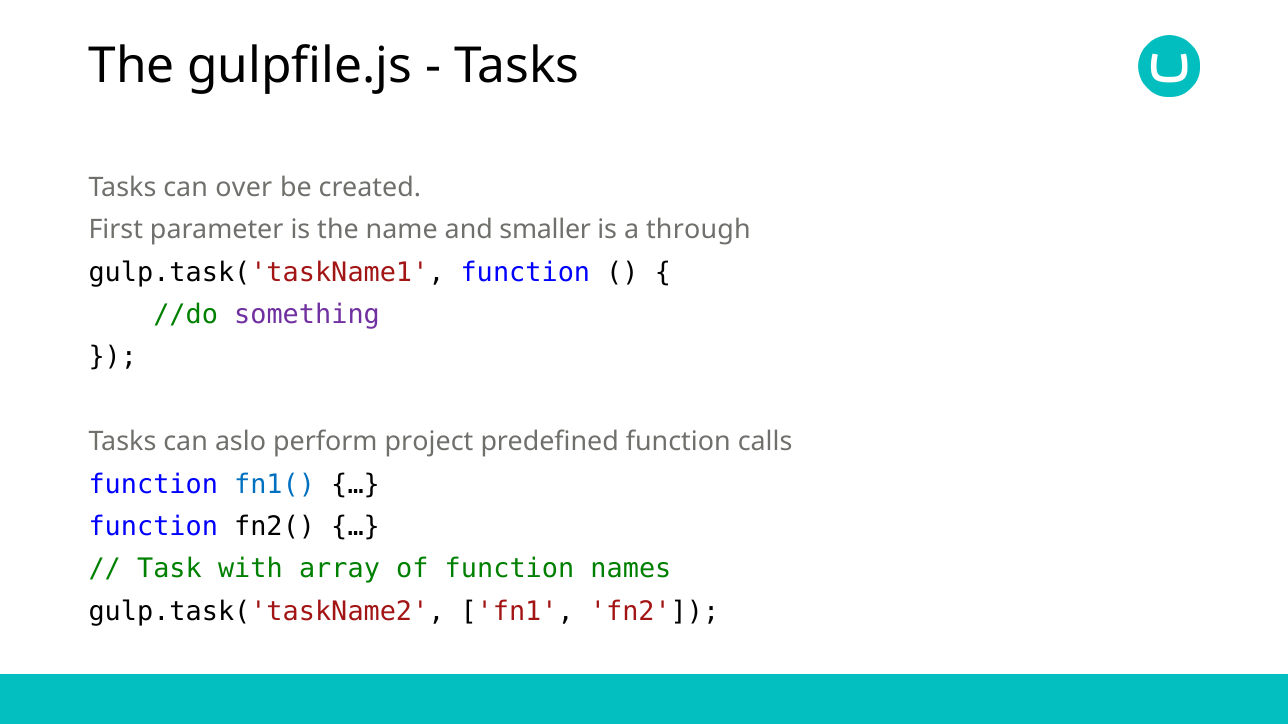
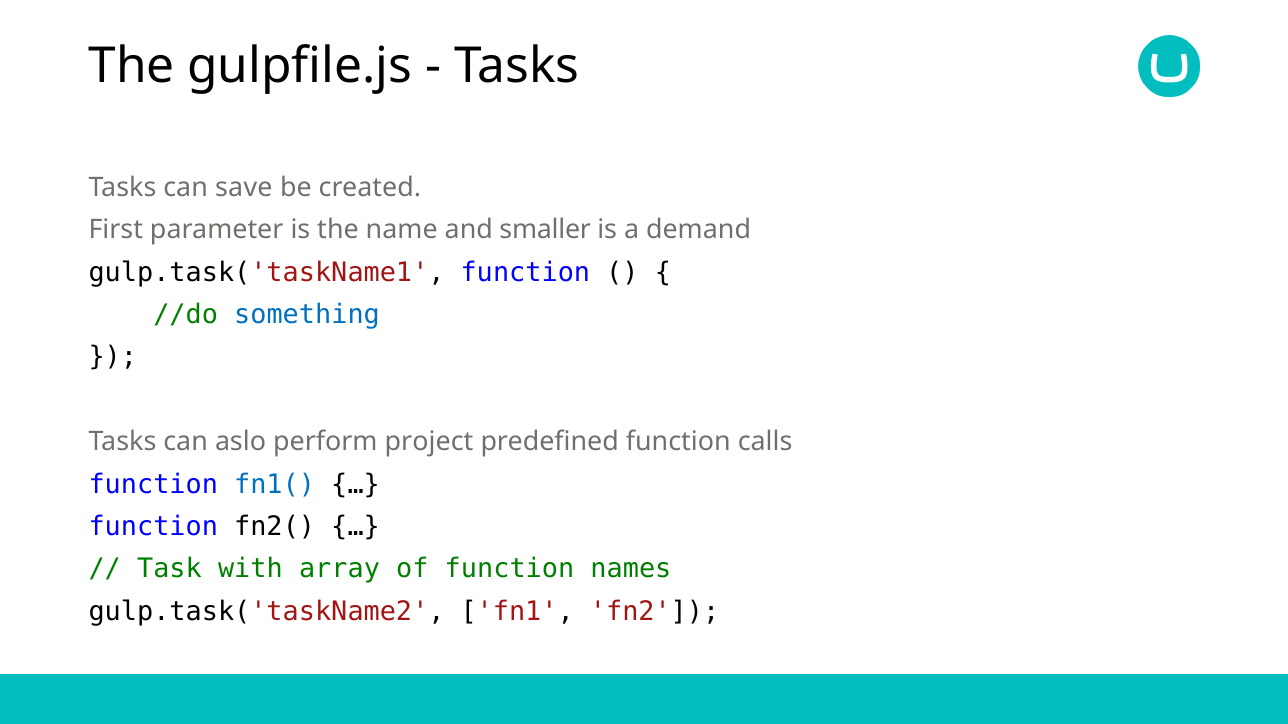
over: over -> save
through: through -> demand
something colour: purple -> blue
